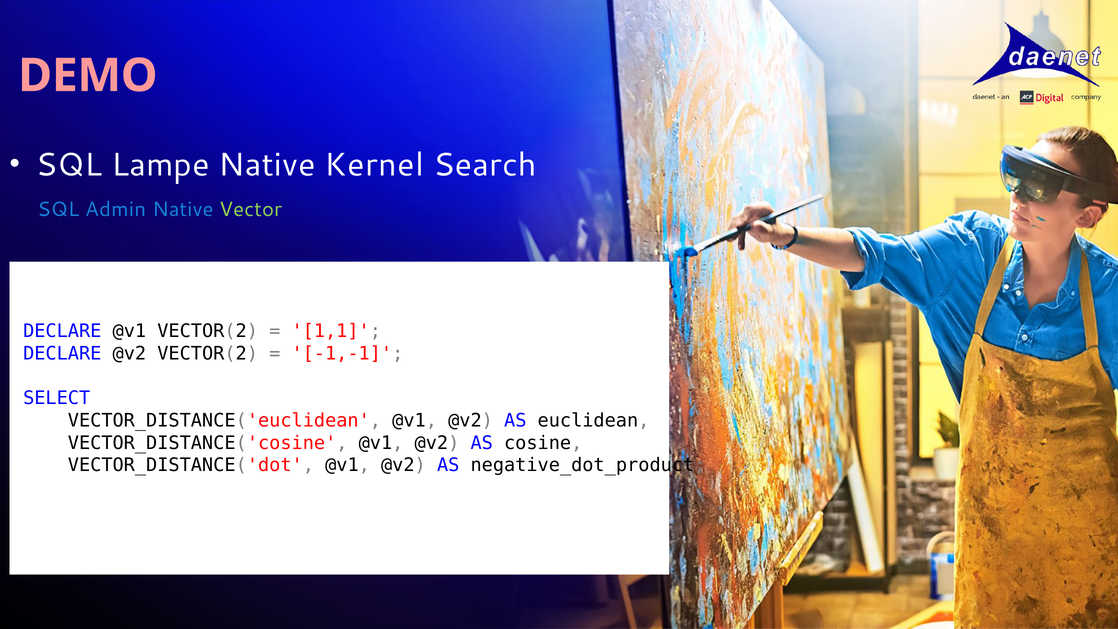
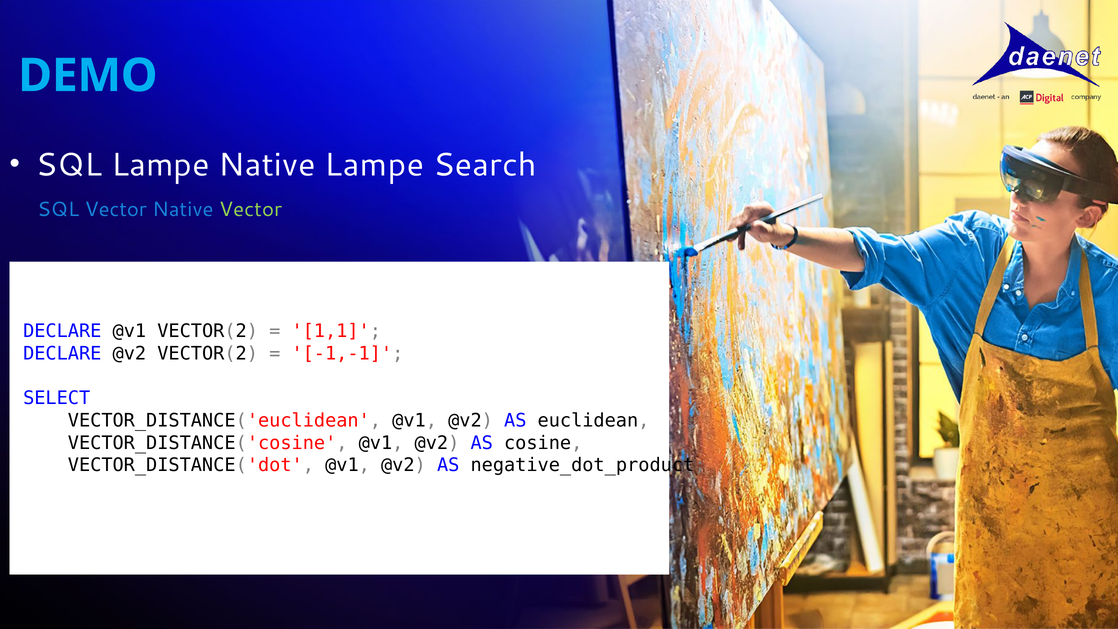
DEMO colour: pink -> light blue
Native Kernel: Kernel -> Lampe
SQL Admin: Admin -> Vector
